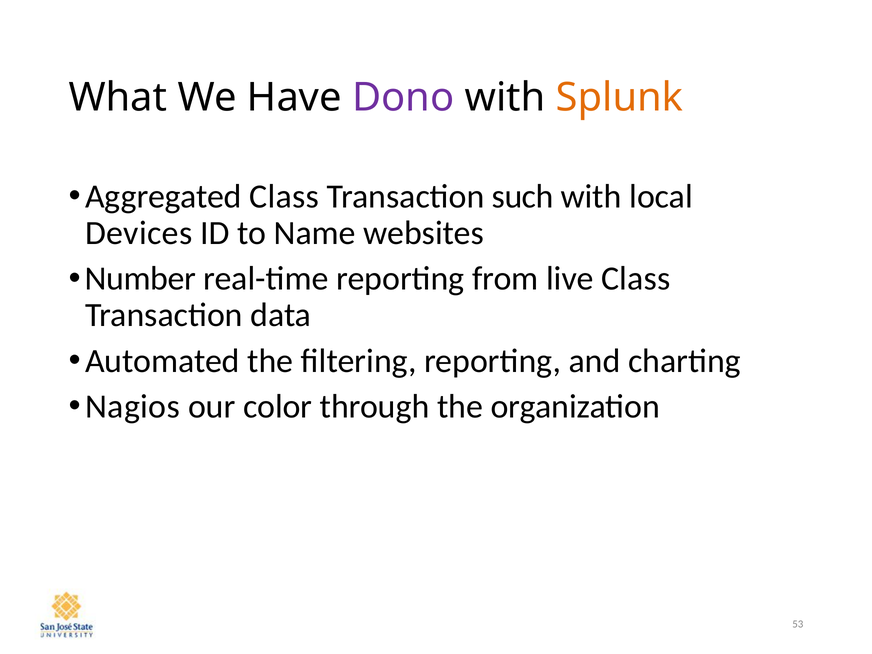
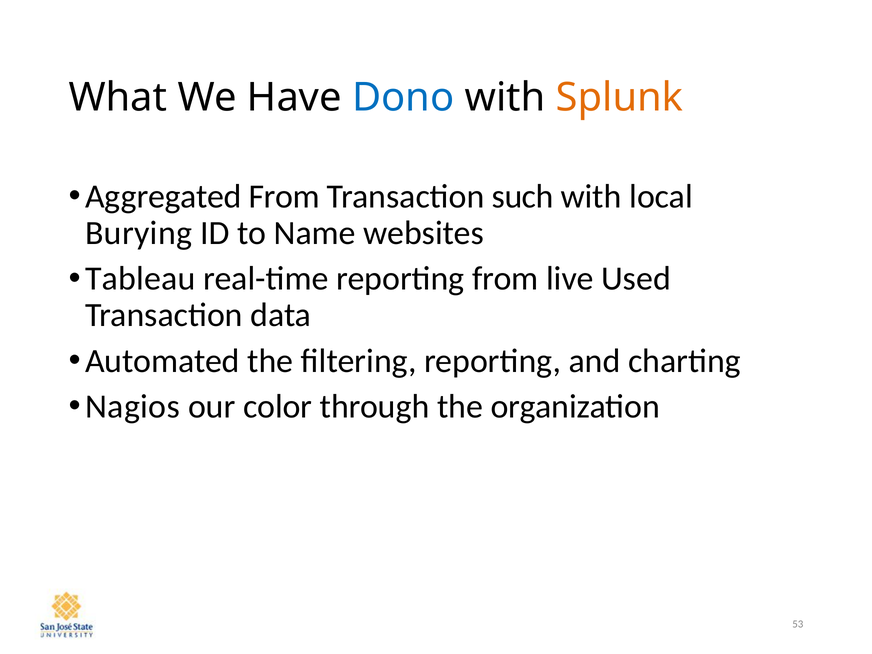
Dono colour: purple -> blue
Aggregated Class: Class -> From
Devices: Devices -> Burying
Number: Number -> Tableau
live Class: Class -> Used
